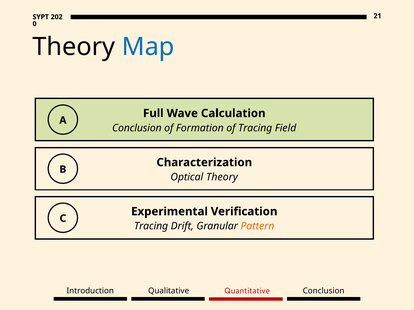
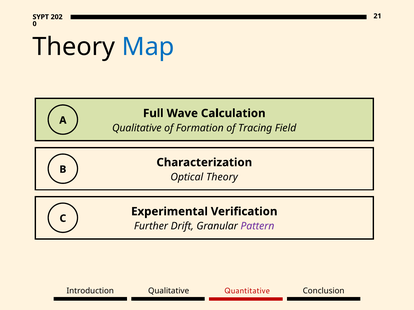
Conclusion at (137, 128): Conclusion -> Qualitative
Tracing at (151, 227): Tracing -> Further
Pattern colour: orange -> purple
